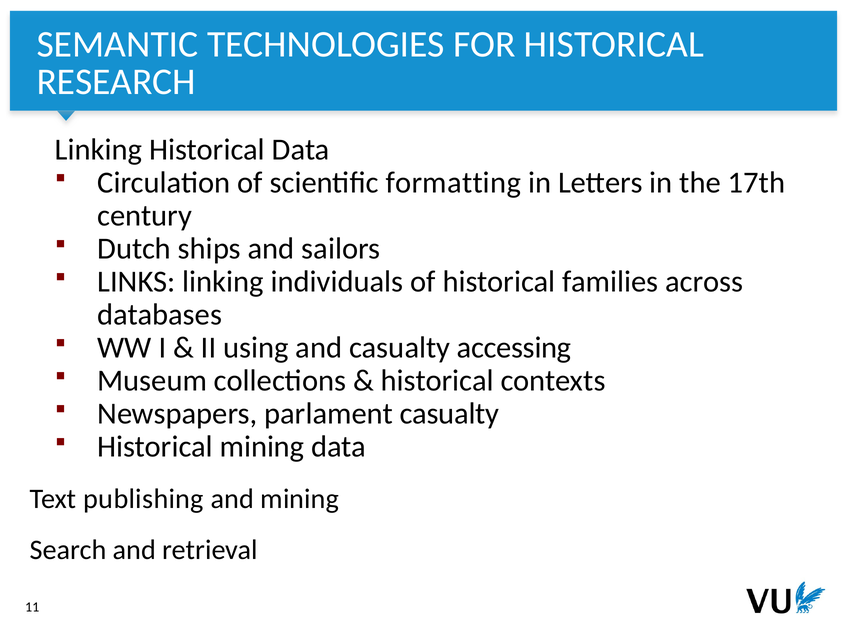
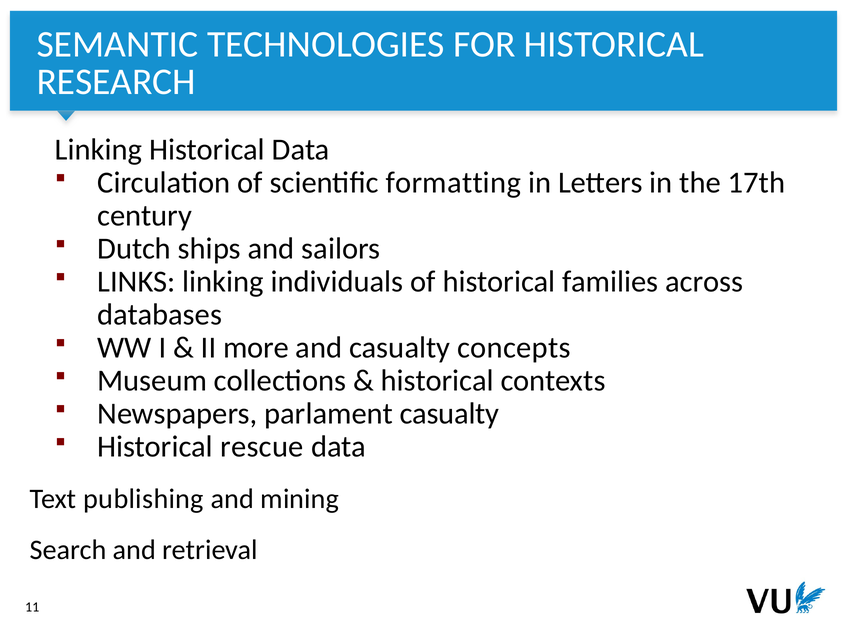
using: using -> more
accessing: accessing -> concepts
Historical mining: mining -> rescue
